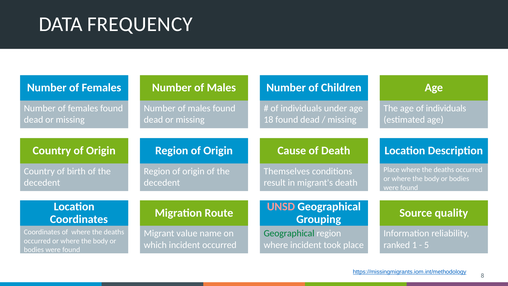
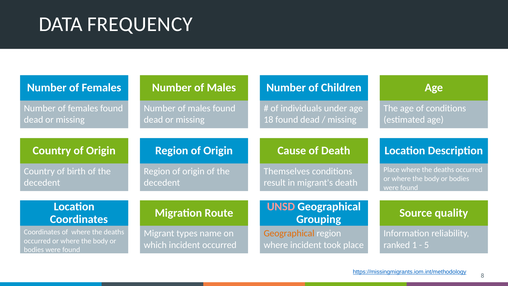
age of individuals: individuals -> conditions
value: value -> types
Geographical at (289, 233) colour: green -> orange
